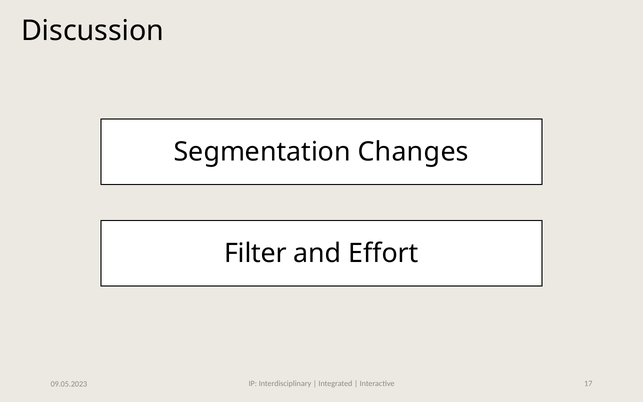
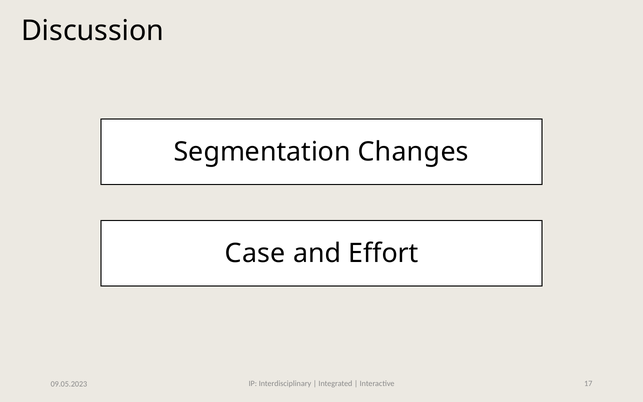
Filter: Filter -> Case
